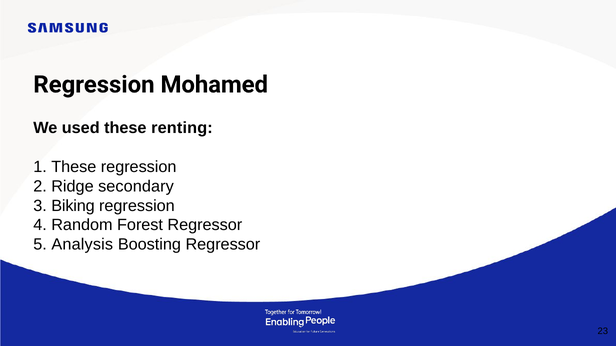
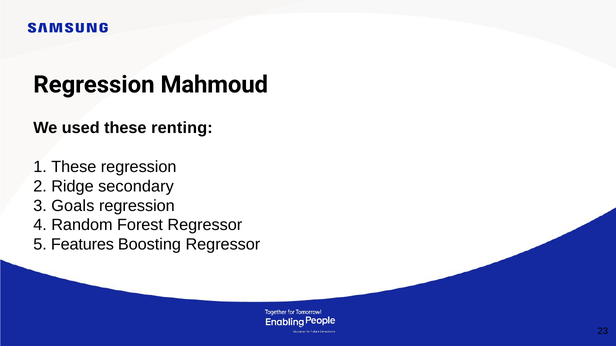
Mohamed: Mohamed -> Mahmoud
Biking: Biking -> Goals
Analysis: Analysis -> Features
